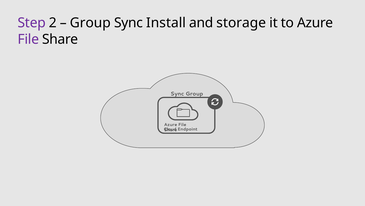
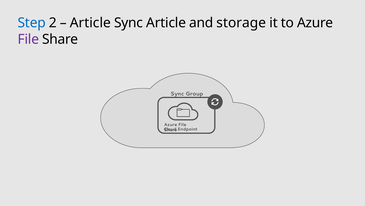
Step colour: purple -> blue
Group at (90, 23): Group -> Article
Sync Install: Install -> Article
